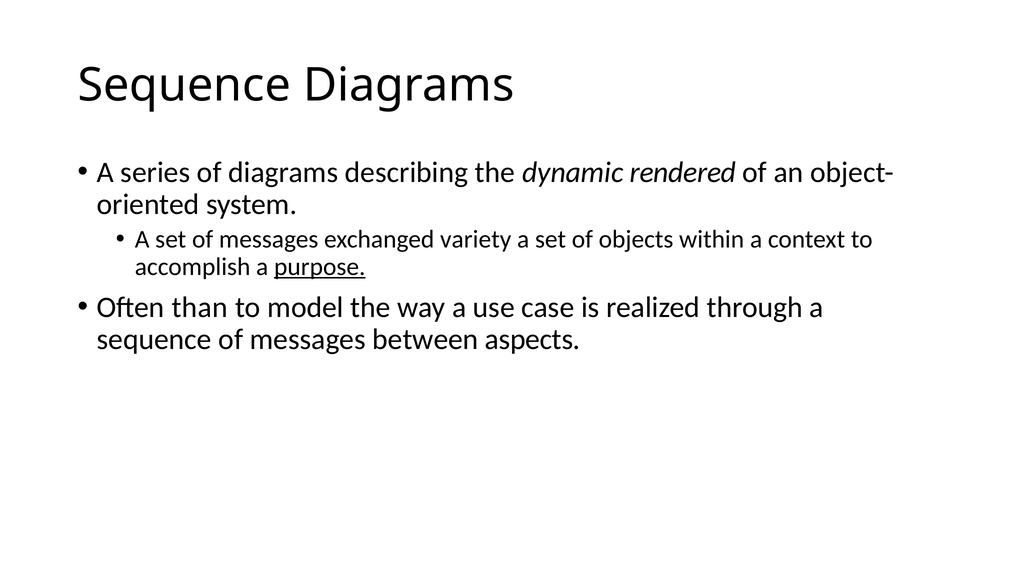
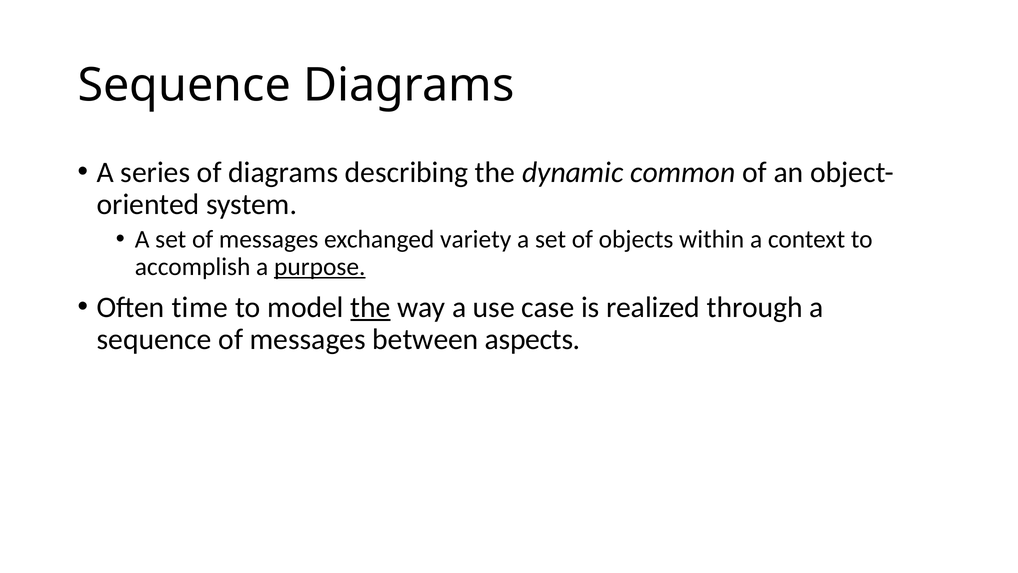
rendered: rendered -> common
than: than -> time
the at (371, 307) underline: none -> present
